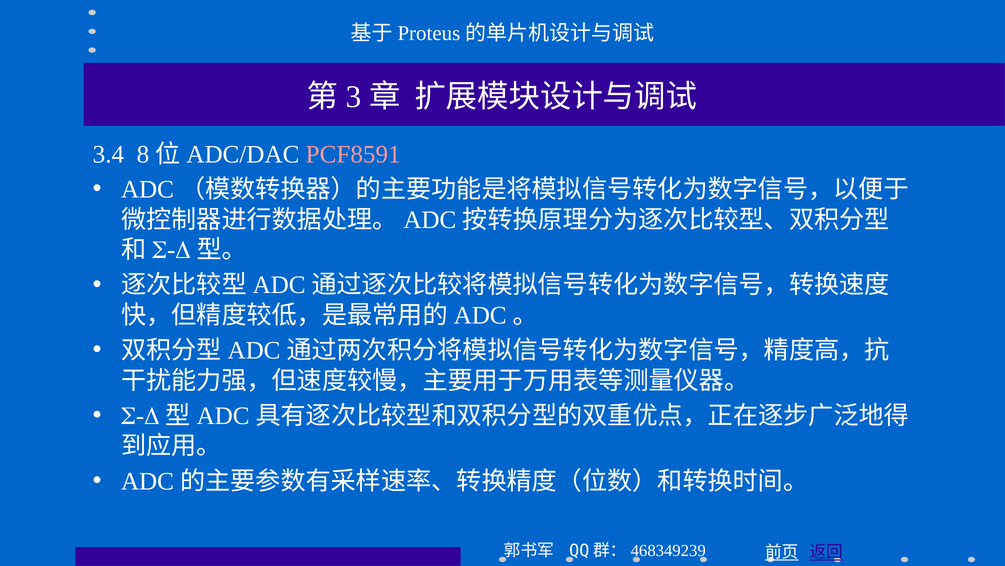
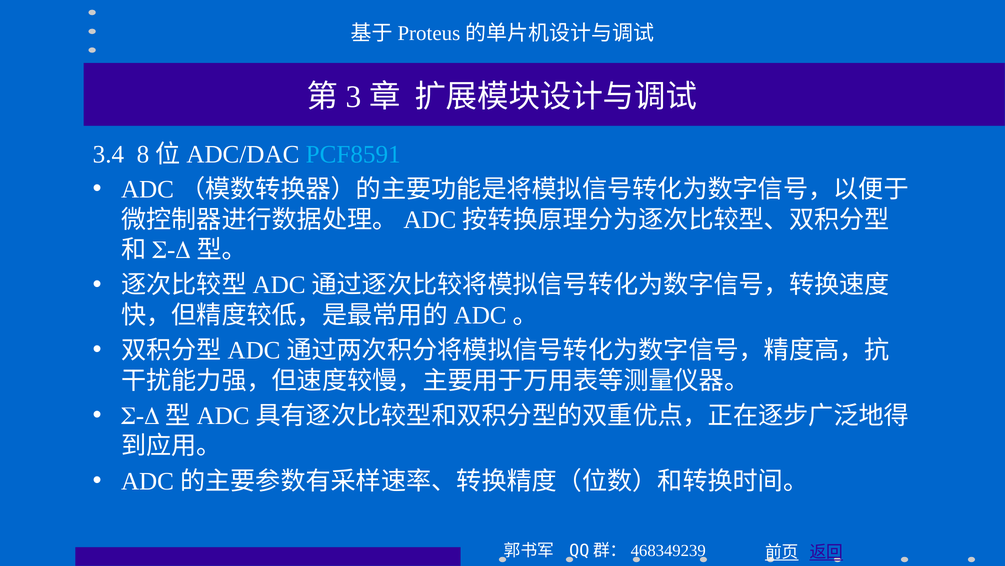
PCF8591 colour: pink -> light blue
